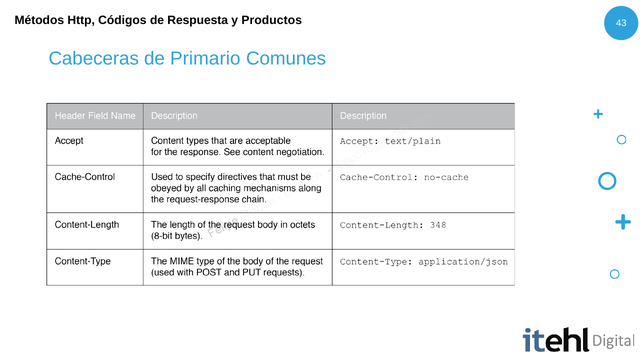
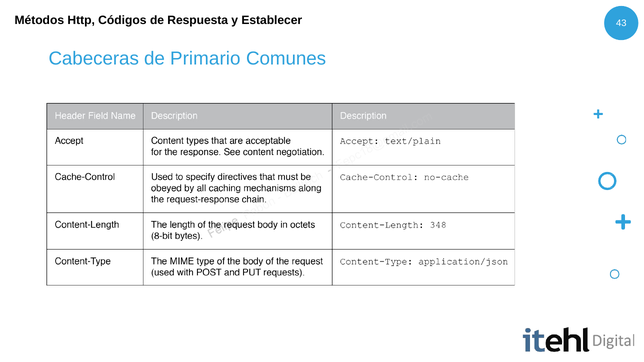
Productos: Productos -> Establecer
